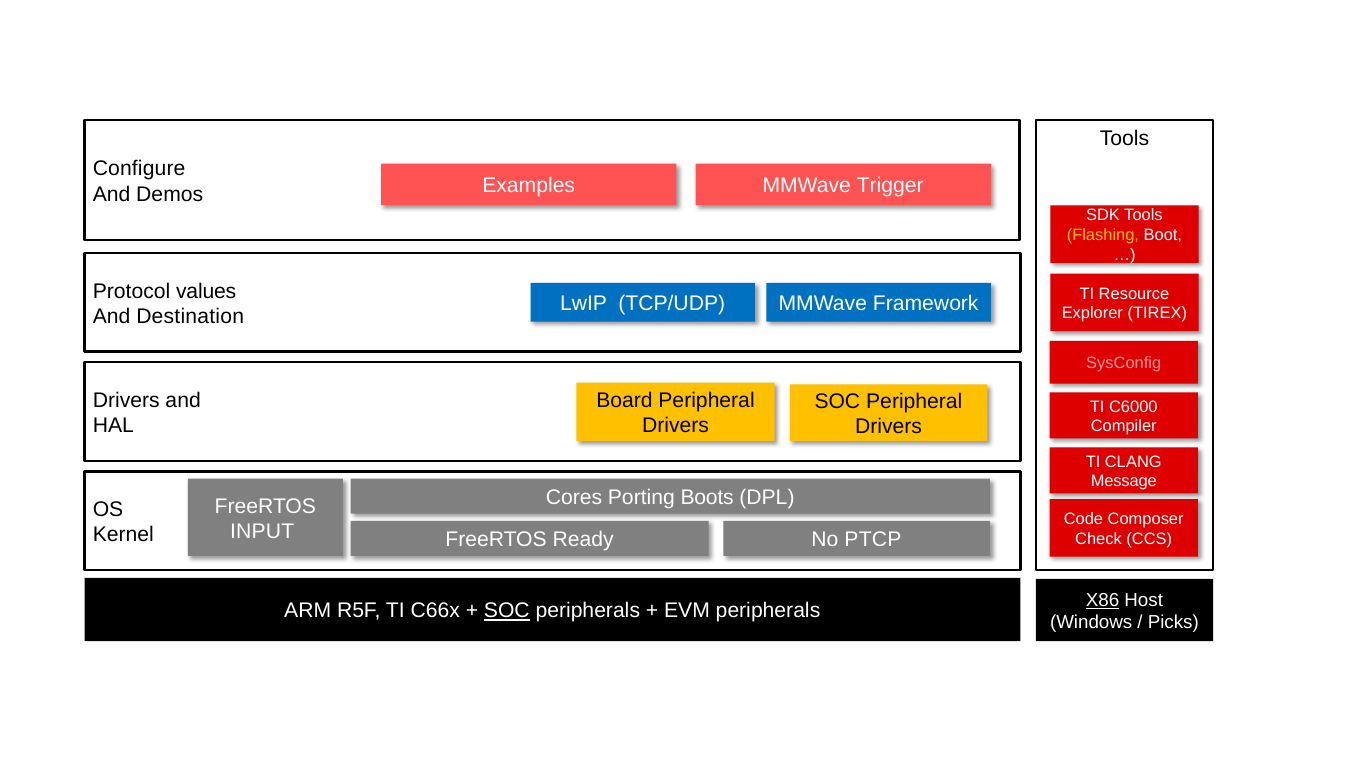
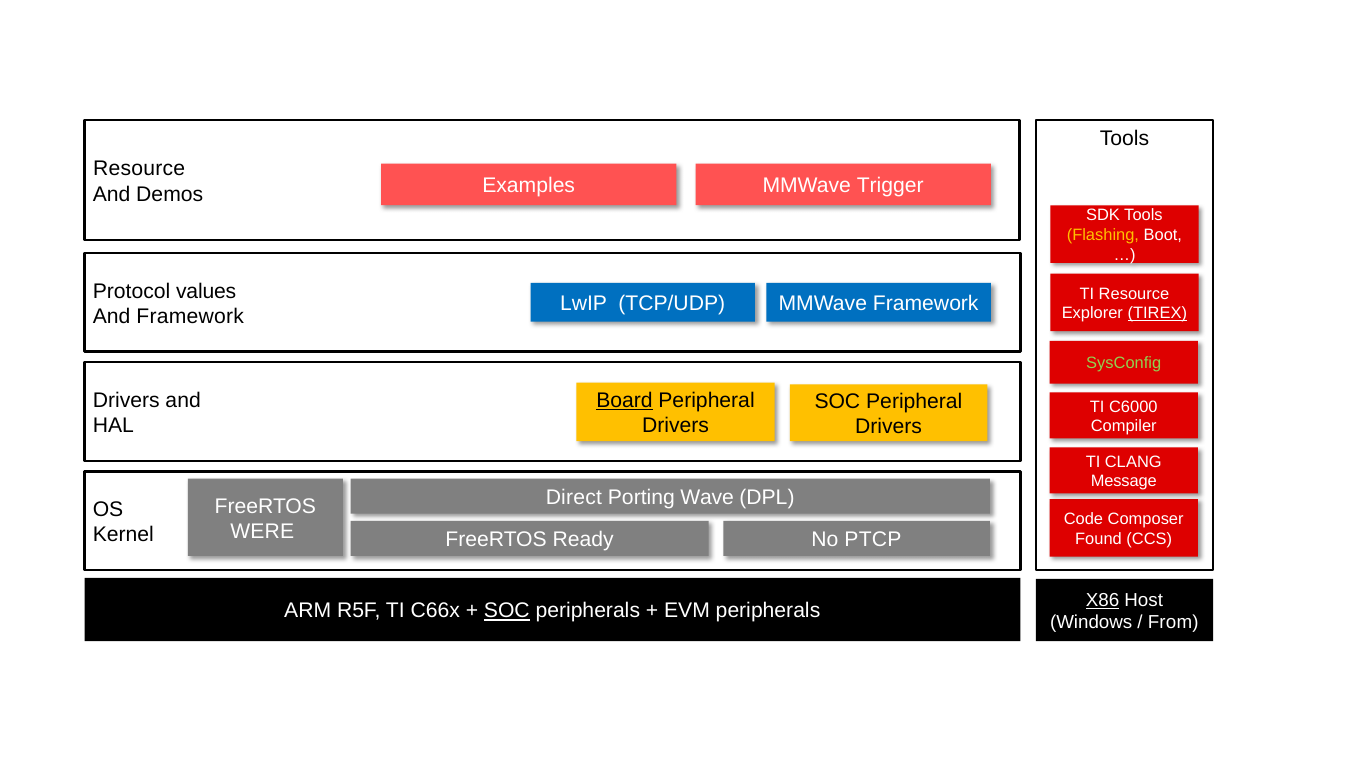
Configure at (139, 169): Configure -> Resource
TIREX underline: none -> present
And Destination: Destination -> Framework
SysConfig colour: pink -> light green
Board underline: none -> present
Cores: Cores -> Direct
Boots: Boots -> Wave
INPUT: INPUT -> WERE
Check: Check -> Found
Picks: Picks -> From
